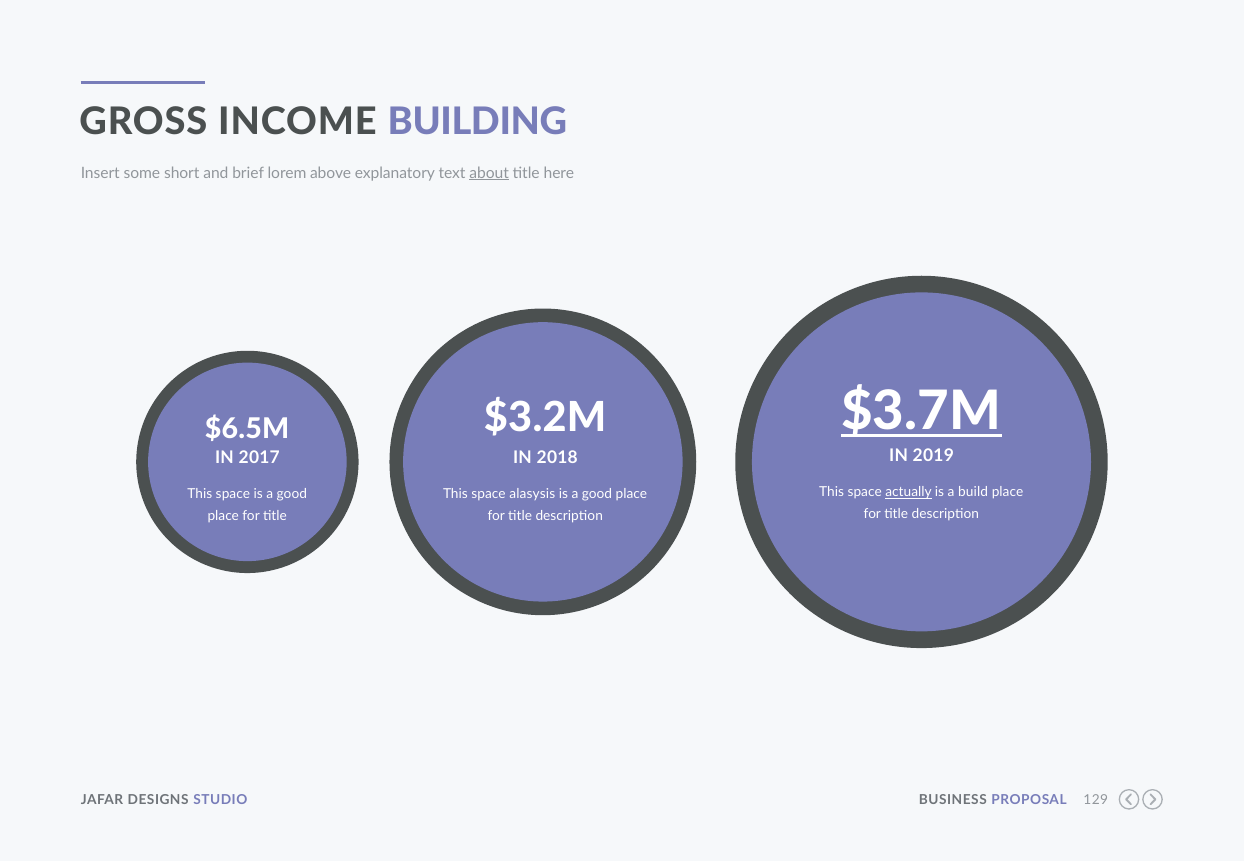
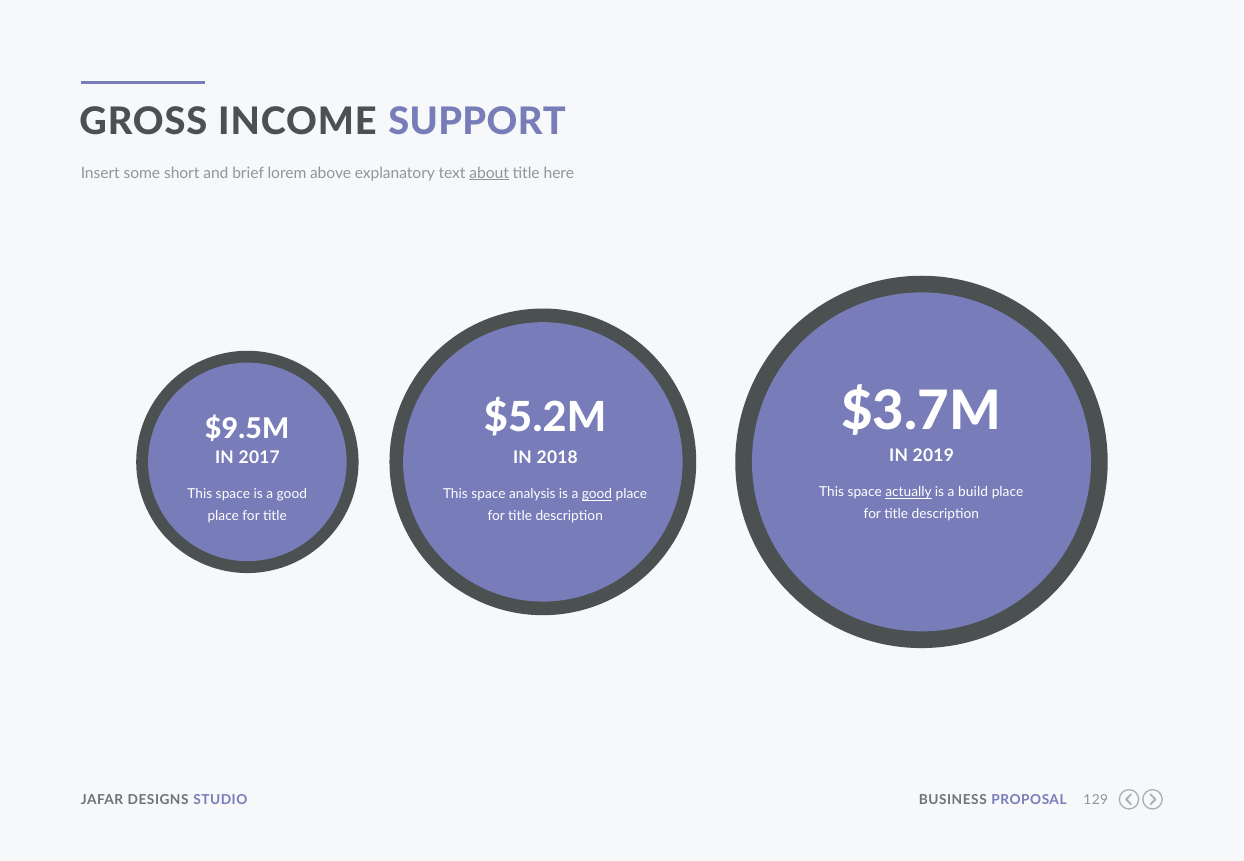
BUILDING: BUILDING -> SUPPORT
$3.7M underline: present -> none
$3.2M: $3.2M -> $5.2M
$6.5M: $6.5M -> $9.5M
alasysis: alasysis -> analysis
good at (597, 494) underline: none -> present
